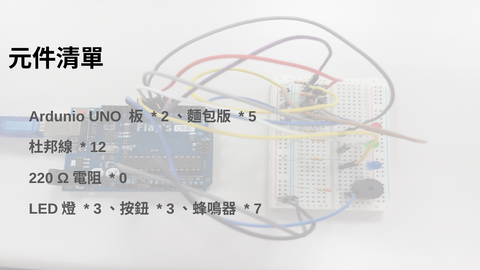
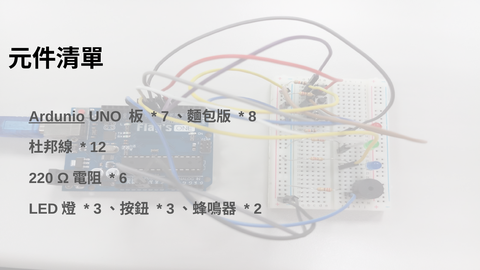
Ardunio underline: none -> present
2: 2 -> 7
5: 5 -> 8
0: 0 -> 6
7: 7 -> 2
